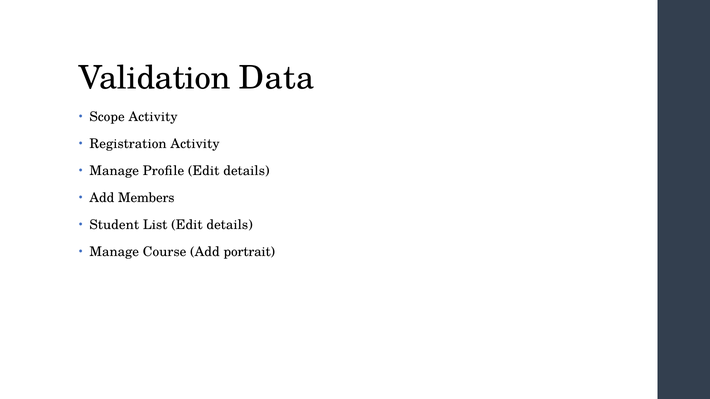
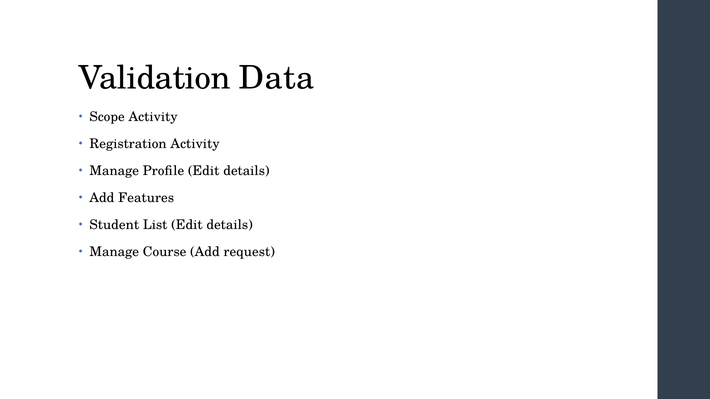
Members: Members -> Features
portrait: portrait -> request
